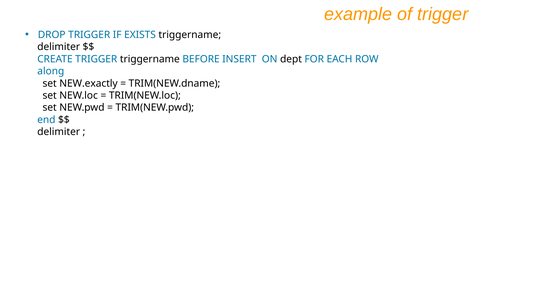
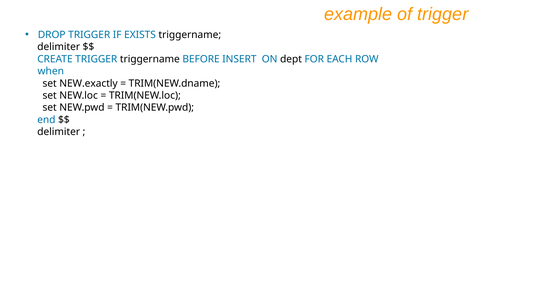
along: along -> when
